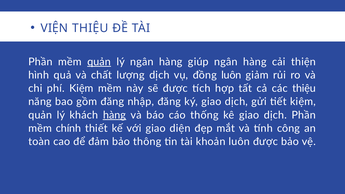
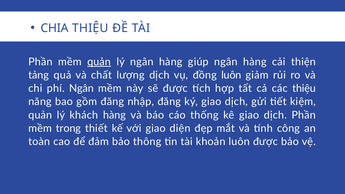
VIỆN: VIỆN -> CHIA
hình: hình -> tảng
phí Kiệm: Kiệm -> Ngân
hàng at (115, 115) underline: present -> none
chính: chính -> trong
